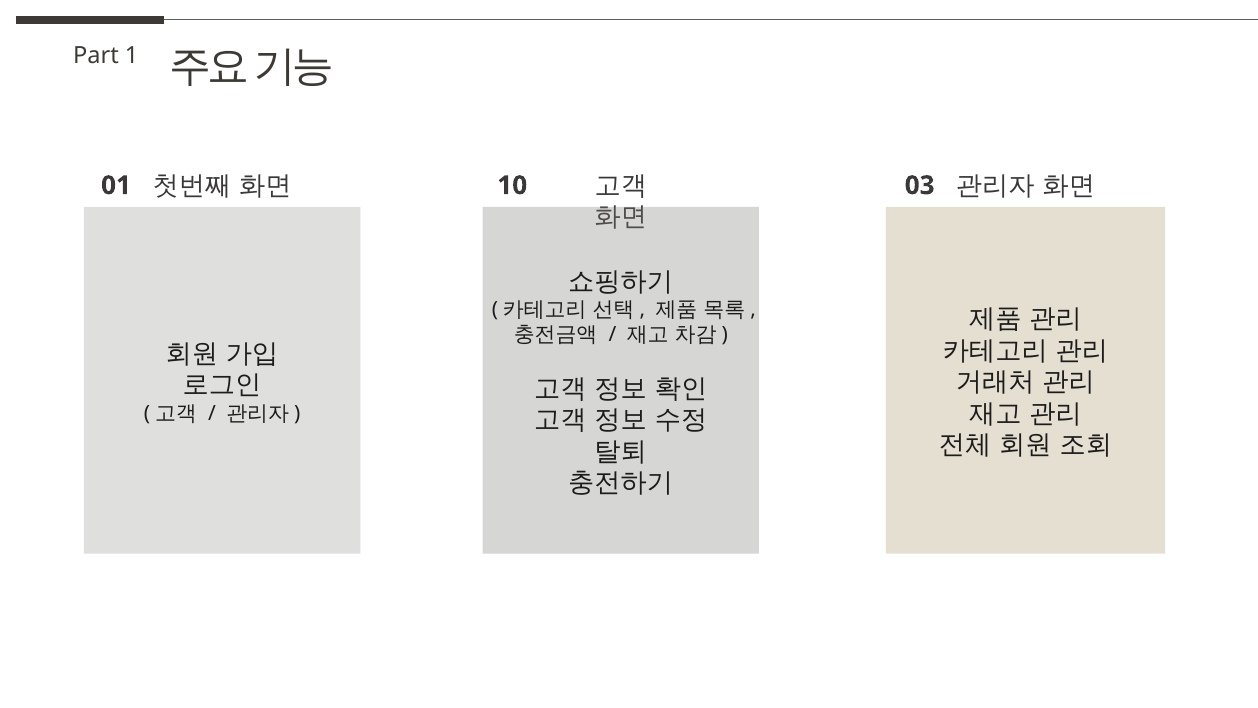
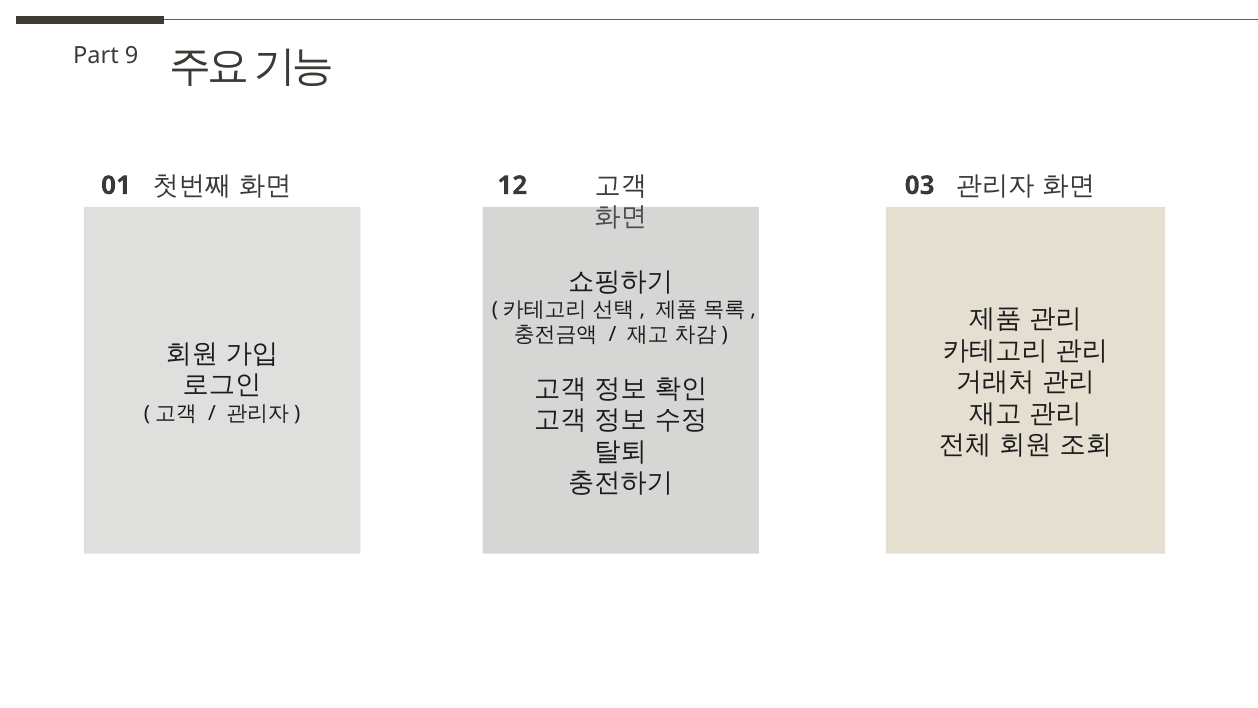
1: 1 -> 9
10: 10 -> 12
